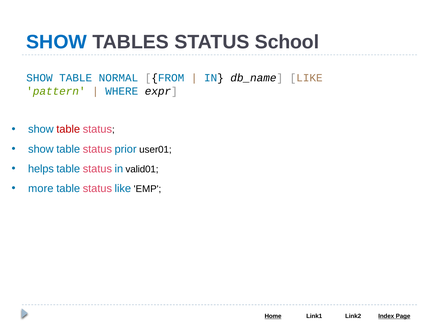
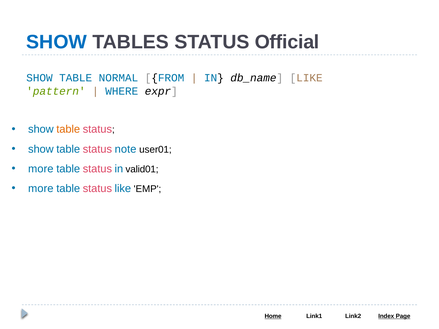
School: School -> Official
table at (68, 129) colour: red -> orange
prior: prior -> note
helps at (41, 169): helps -> more
